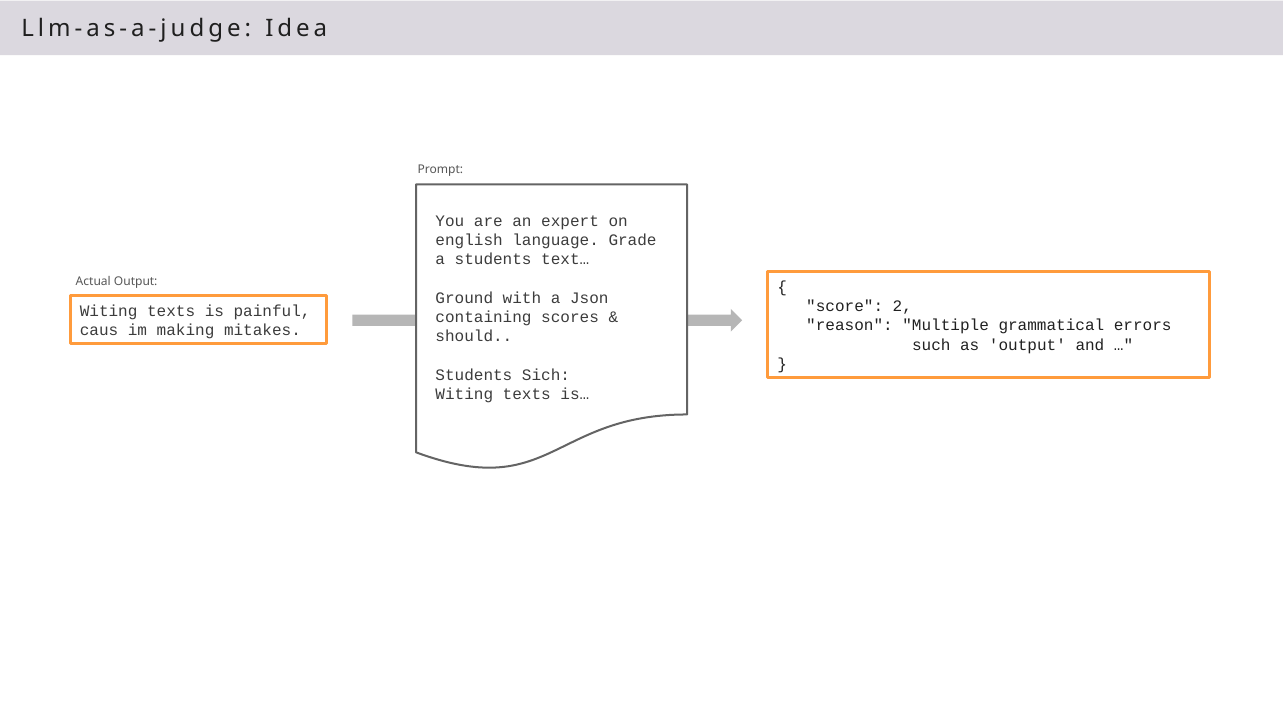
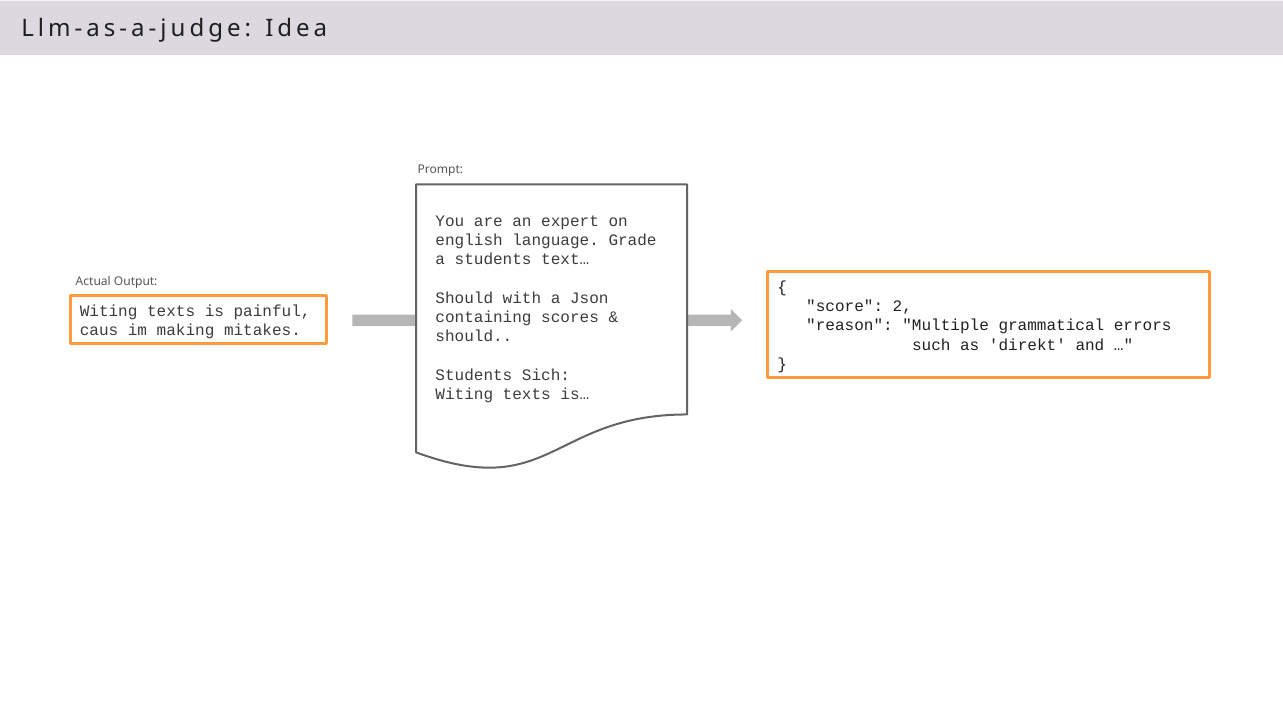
Ground at (464, 298): Ground -> Should
as output: output -> direkt
